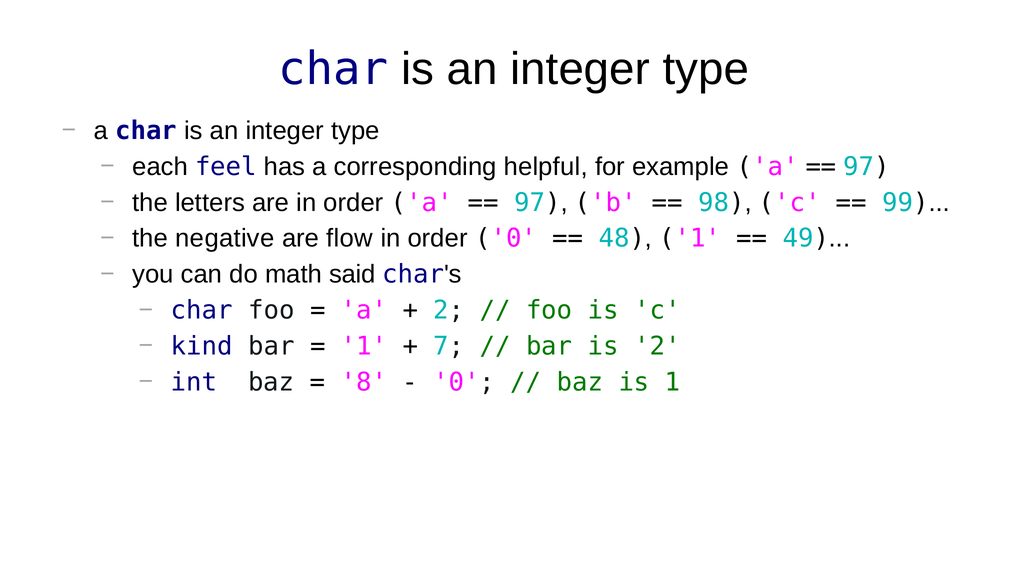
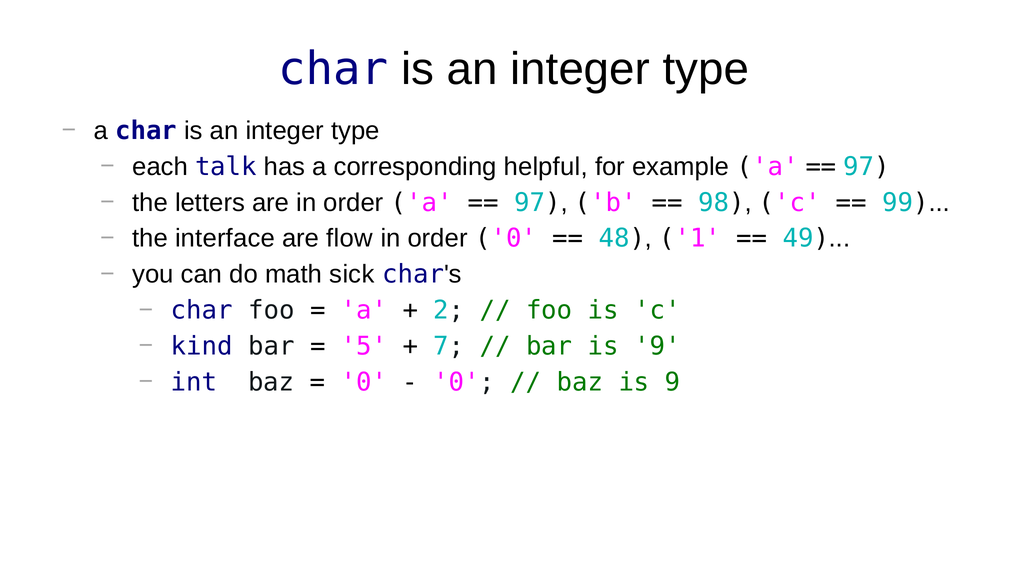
feel: feel -> talk
negative: negative -> interface
said: said -> sick
1 at (364, 347): 1 -> 5
bar is 2: 2 -> 9
8 at (364, 383): 8 -> 0
baz is 1: 1 -> 9
